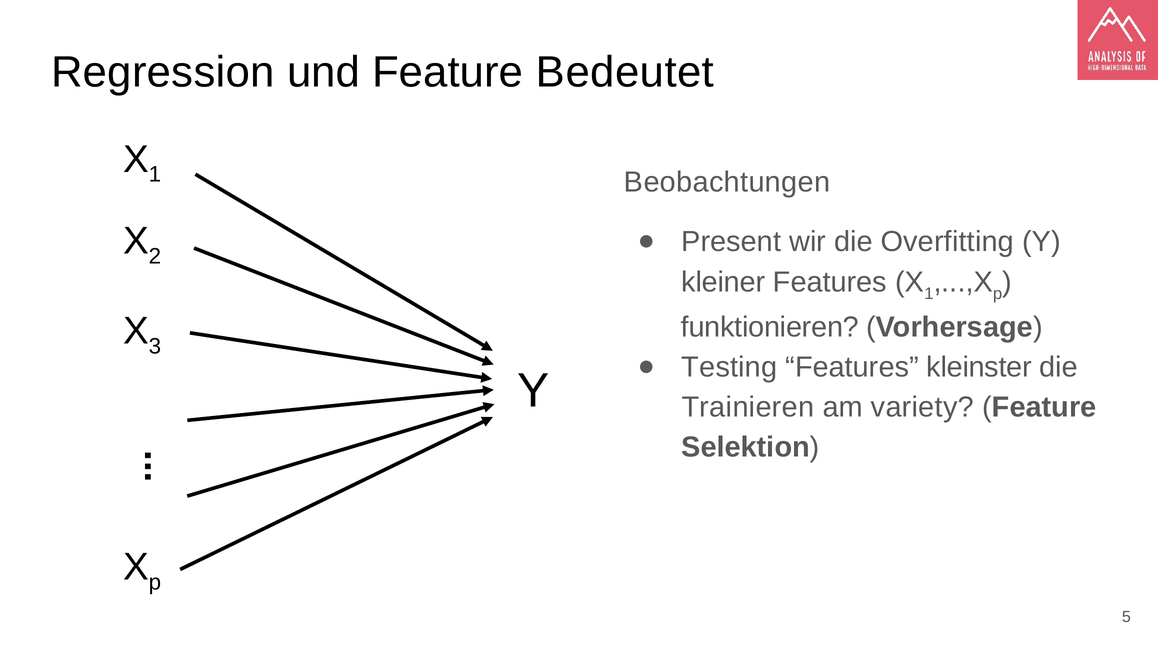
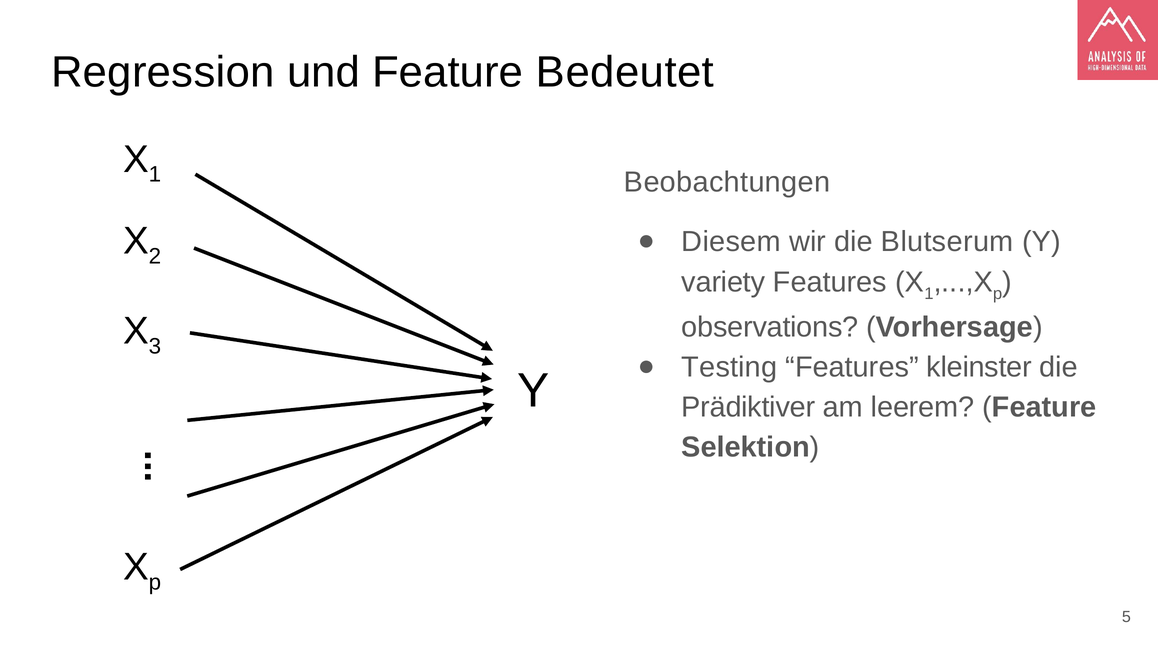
Present: Present -> Diesem
Overfitting: Overfitting -> Blutserum
kleiner: kleiner -> variety
funktionieren: funktionieren -> observations
Trainieren: Trainieren -> Prädiktiver
variety: variety -> leerem
